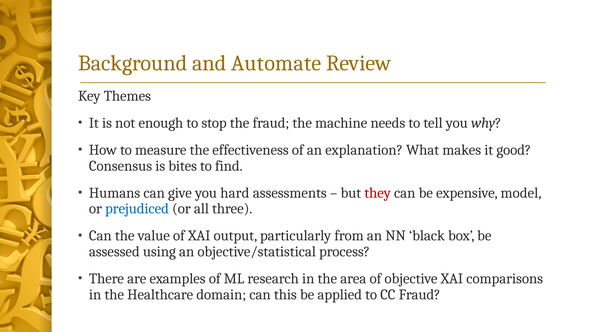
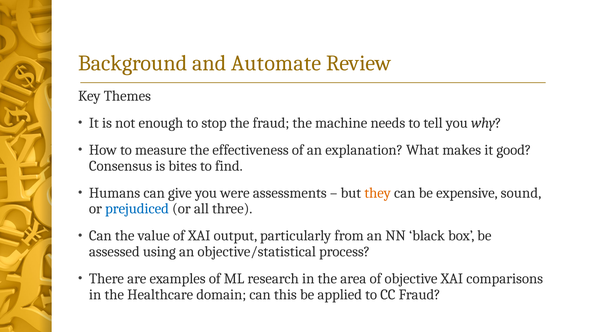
hard: hard -> were
they colour: red -> orange
model: model -> sound
